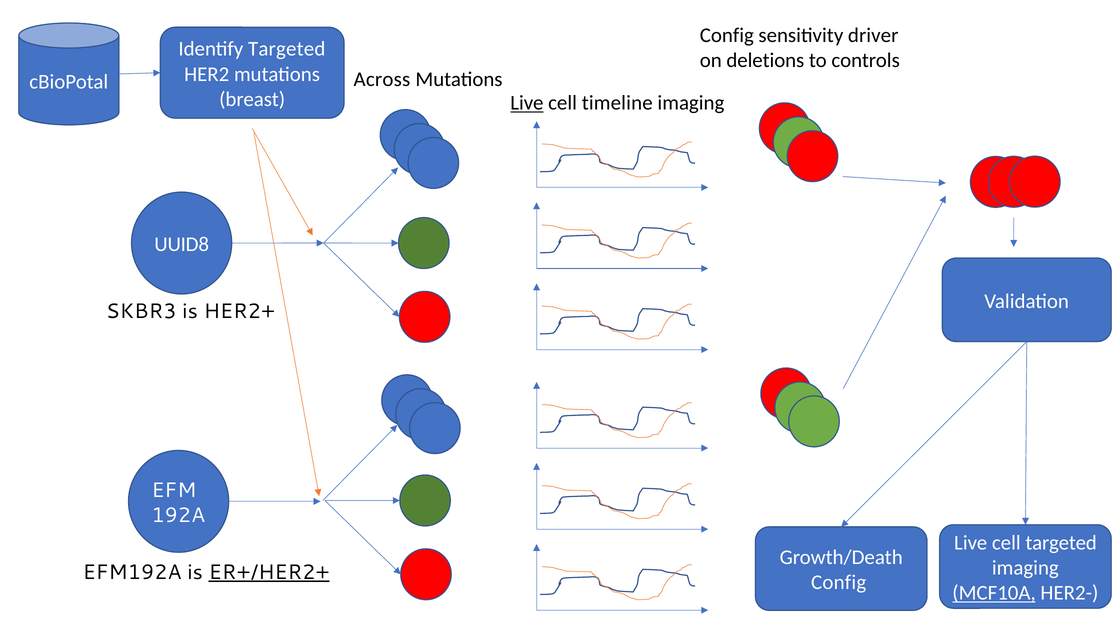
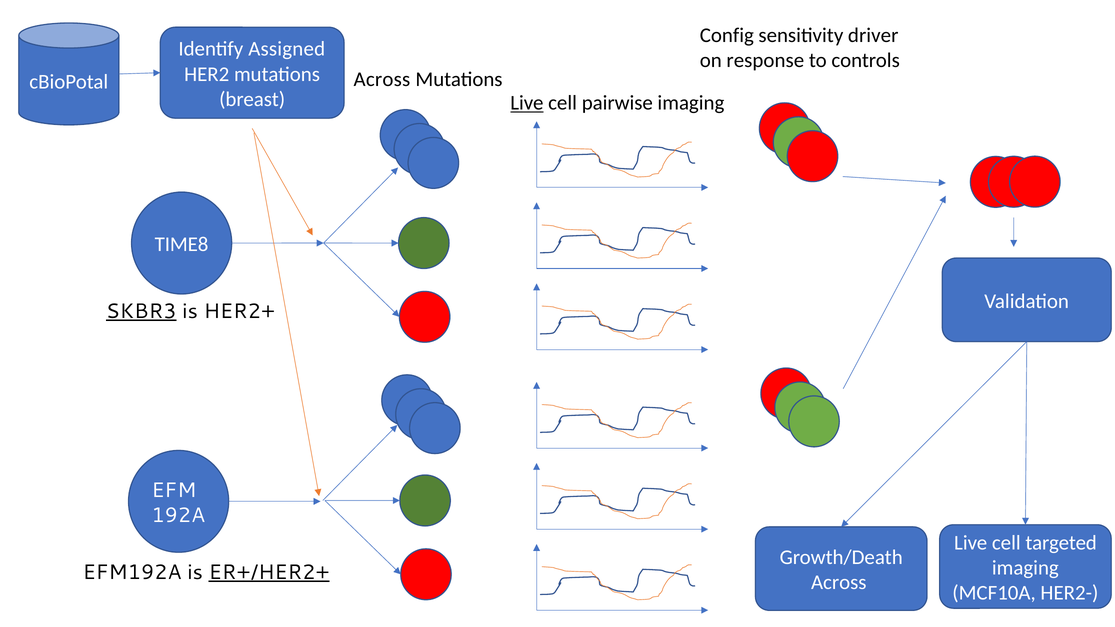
Identify Targeted: Targeted -> Assigned
deletions: deletions -> response
timeline: timeline -> pairwise
UUID8: UUID8 -> TIME8
SKBR3 underline: none -> present
Config at (839, 583): Config -> Across
MCF10A underline: present -> none
